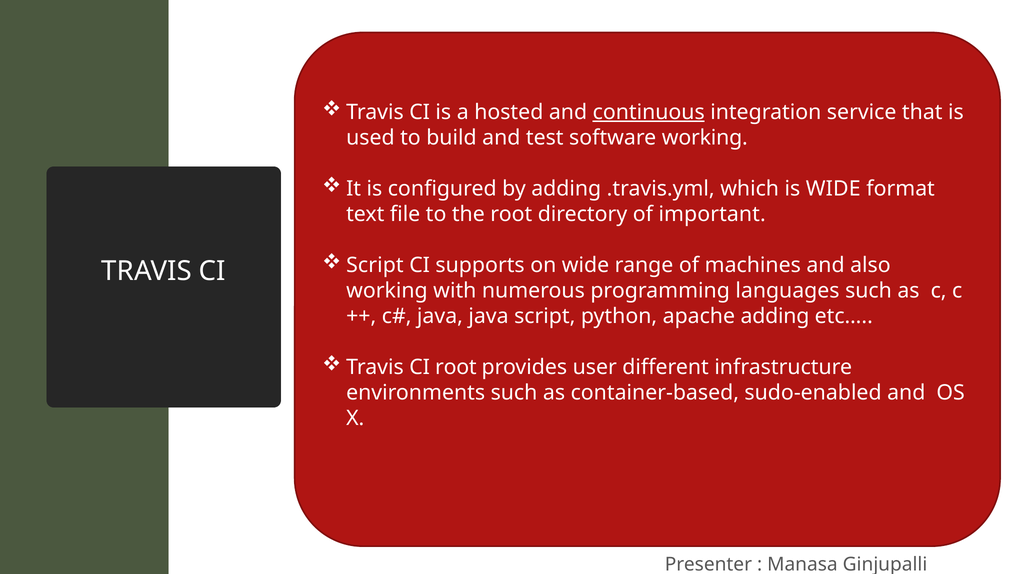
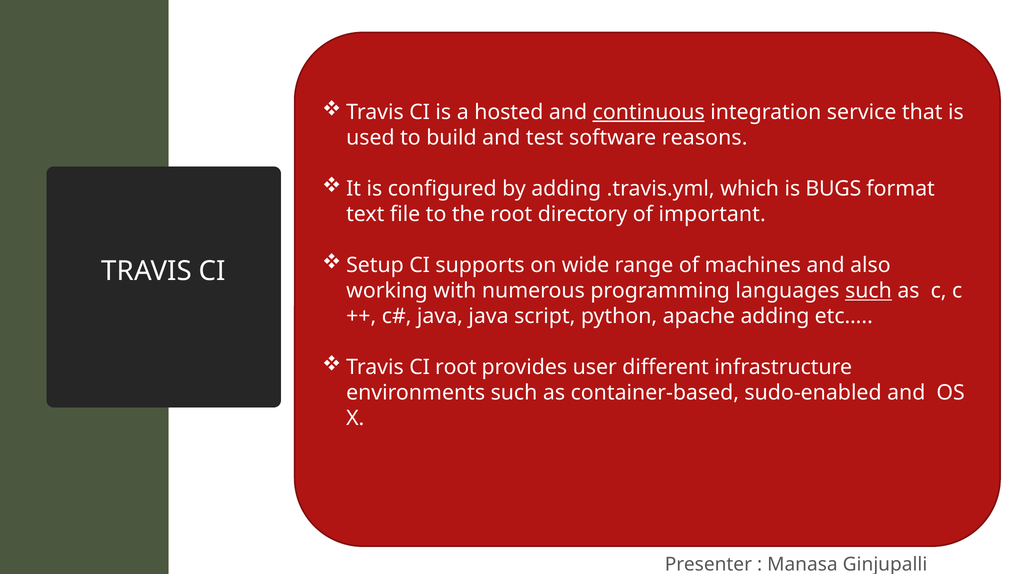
software working: working -> reasons
is WIDE: WIDE -> BUGS
Script at (375, 265): Script -> Setup
such at (868, 291) underline: none -> present
